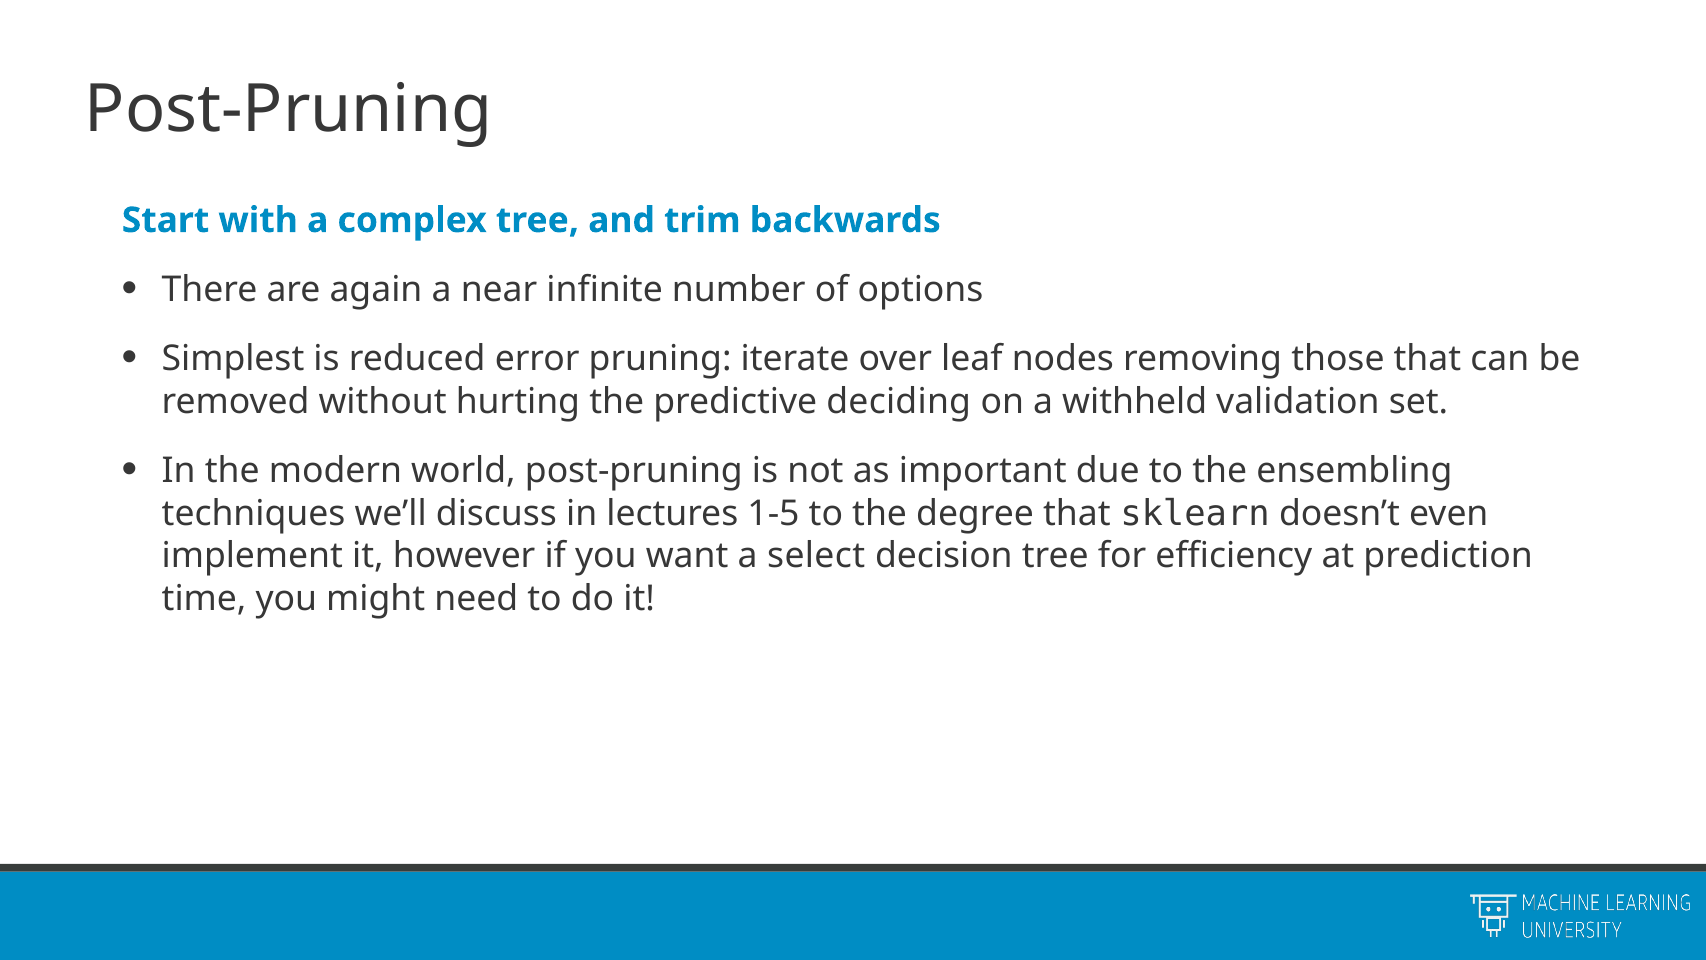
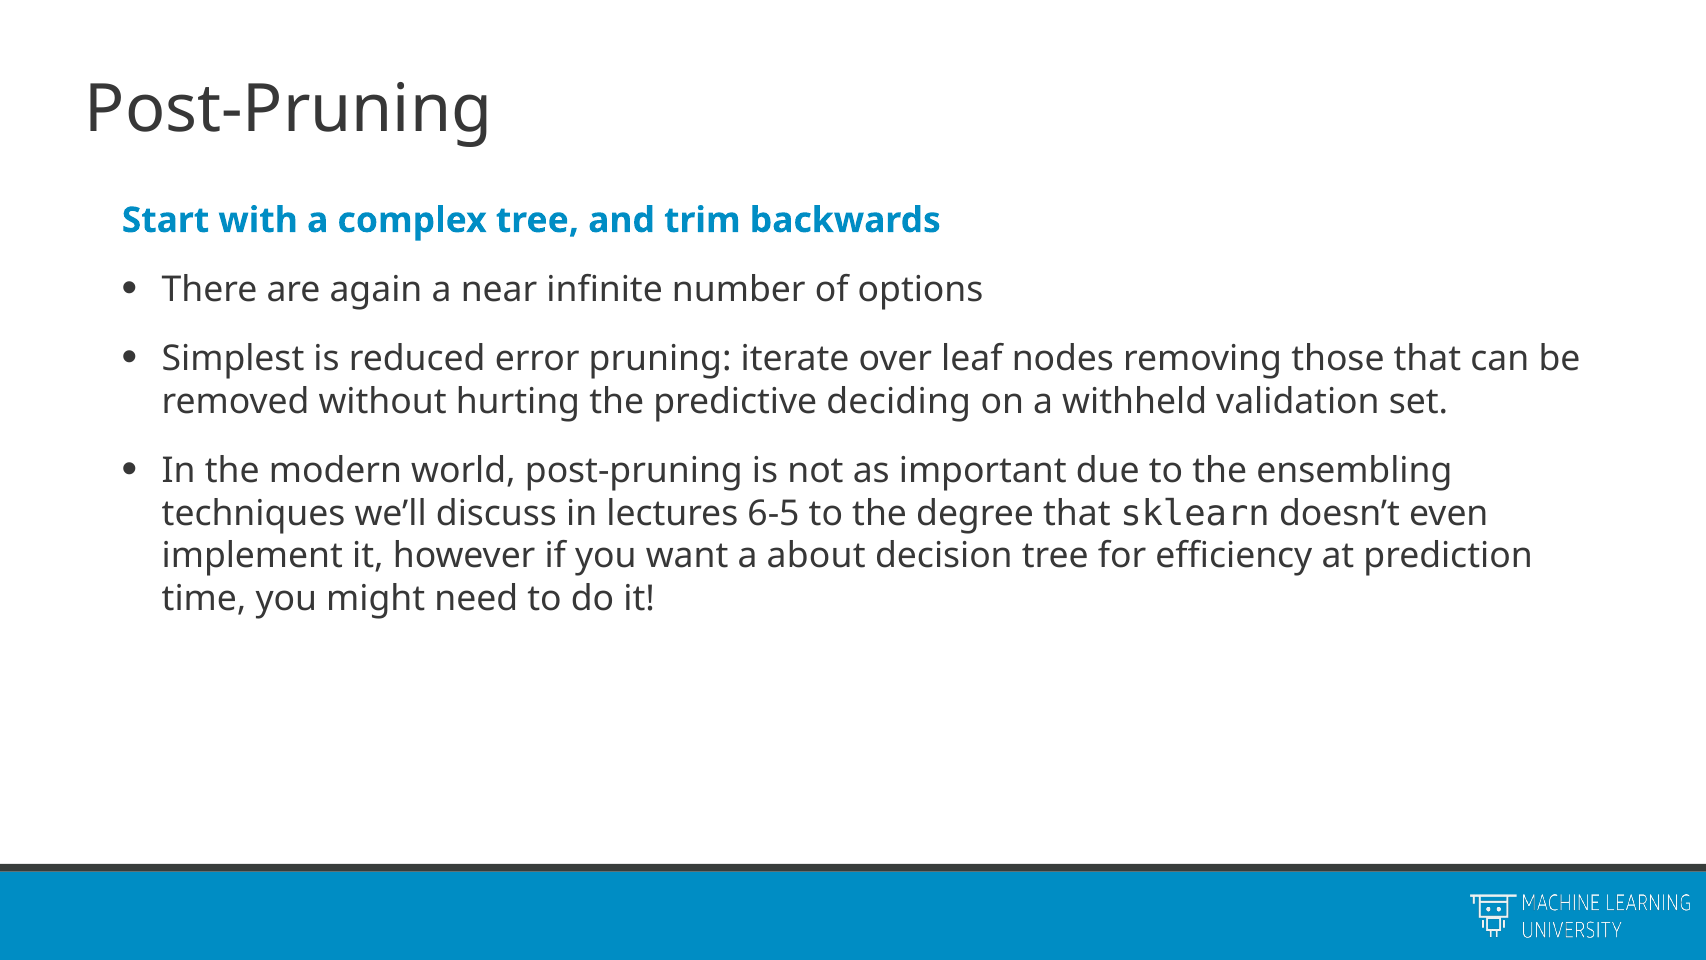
1-5: 1-5 -> 6-5
select: select -> about
